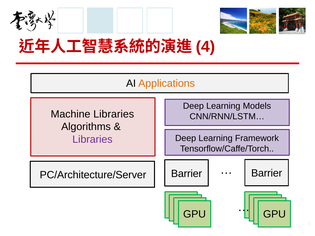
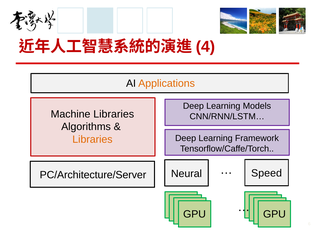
Libraries at (92, 139) colour: purple -> orange
Barrier at (267, 173): Barrier -> Speed
Barrier at (187, 174): Barrier -> Neural
